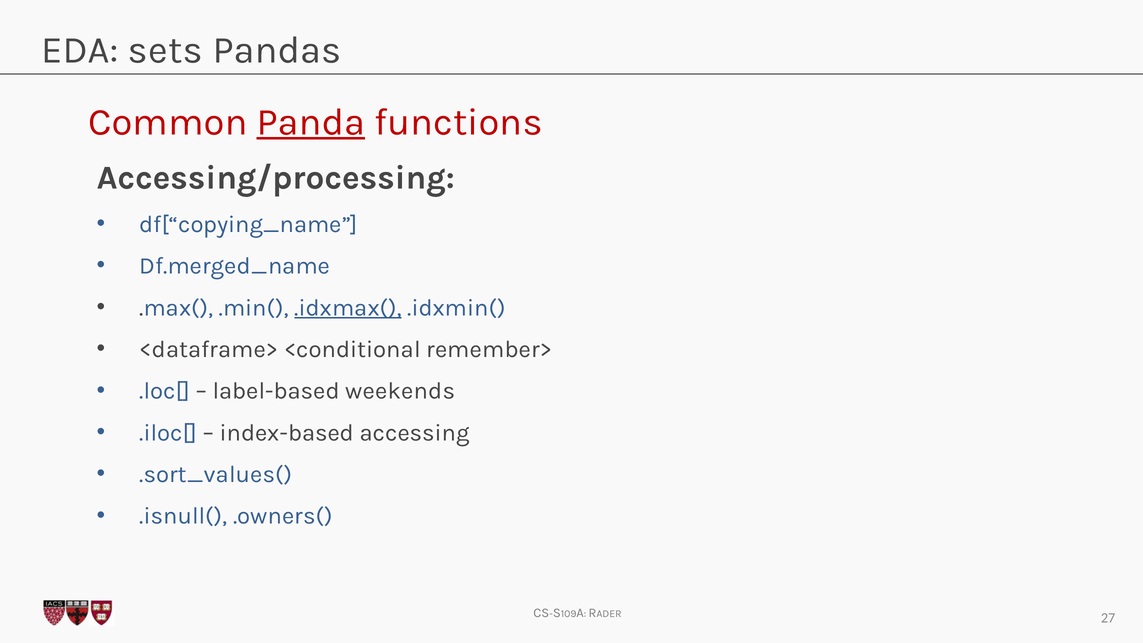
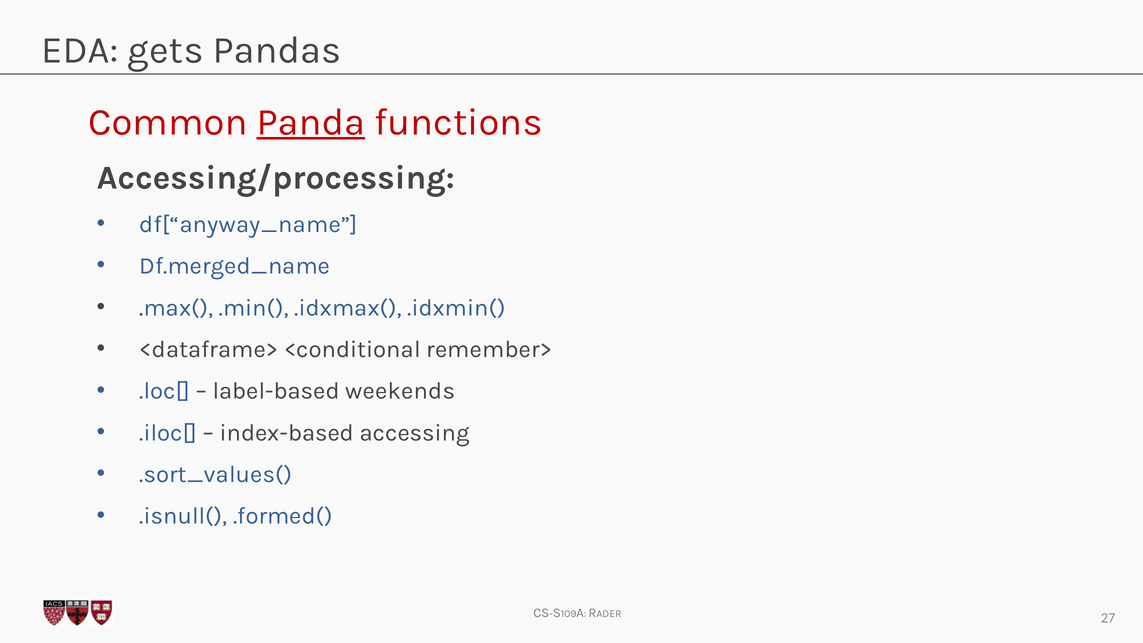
sets: sets -> gets
df[“copying_name: df[“copying_name -> df[“anyway_name
.idxmax( underline: present -> none
.owners(: .owners( -> .formed(
